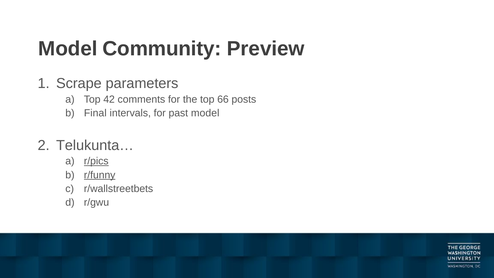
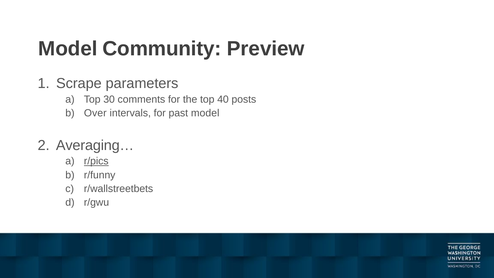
42: 42 -> 30
66: 66 -> 40
Final: Final -> Over
Telukunta…: Telukunta… -> Averaging…
r/funny underline: present -> none
